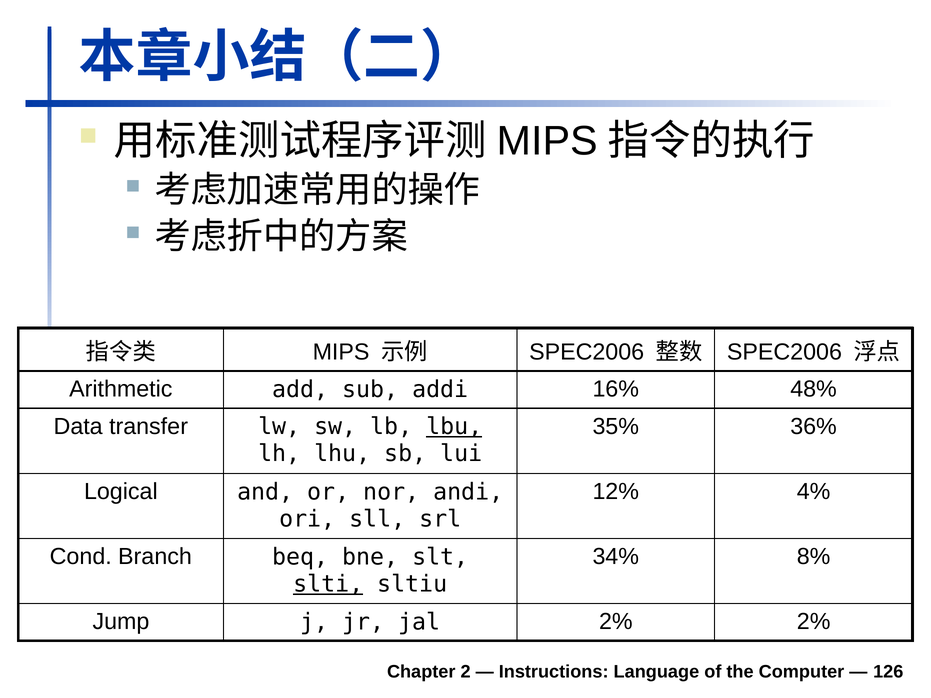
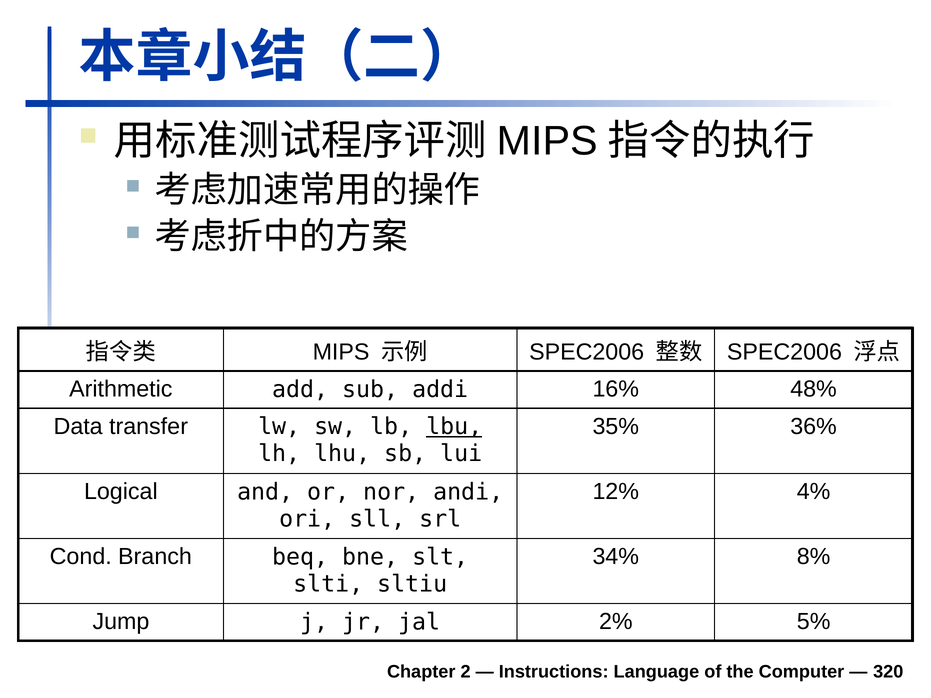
slti underline: present -> none
2% 2%: 2% -> 5%
126: 126 -> 320
